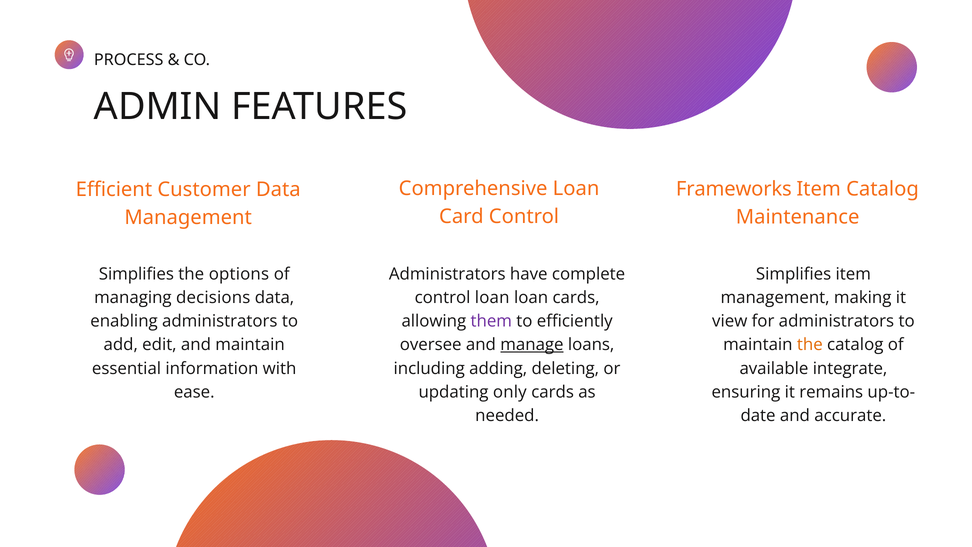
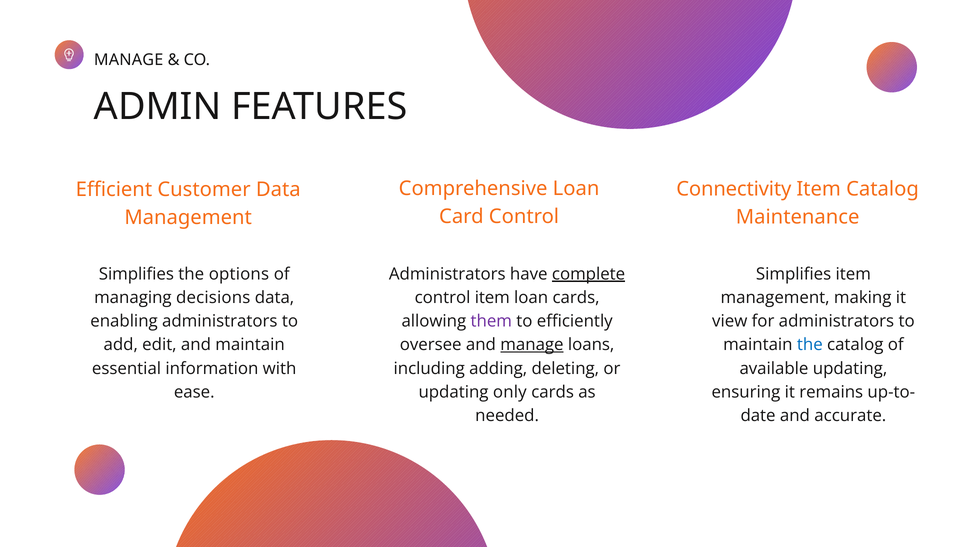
PROCESS at (129, 60): PROCESS -> MANAGE
Frameworks: Frameworks -> Connectivity
complete underline: none -> present
control loan: loan -> item
the at (810, 345) colour: orange -> blue
available integrate: integrate -> updating
